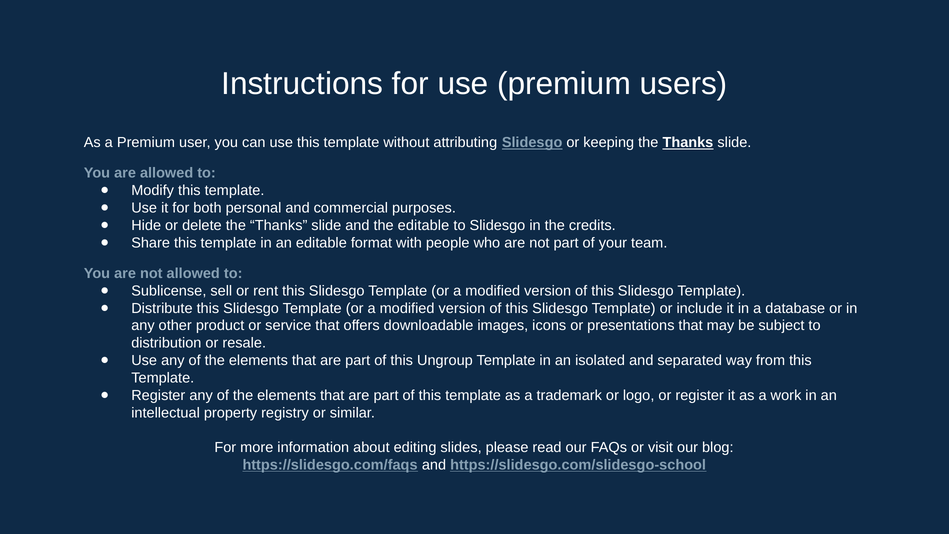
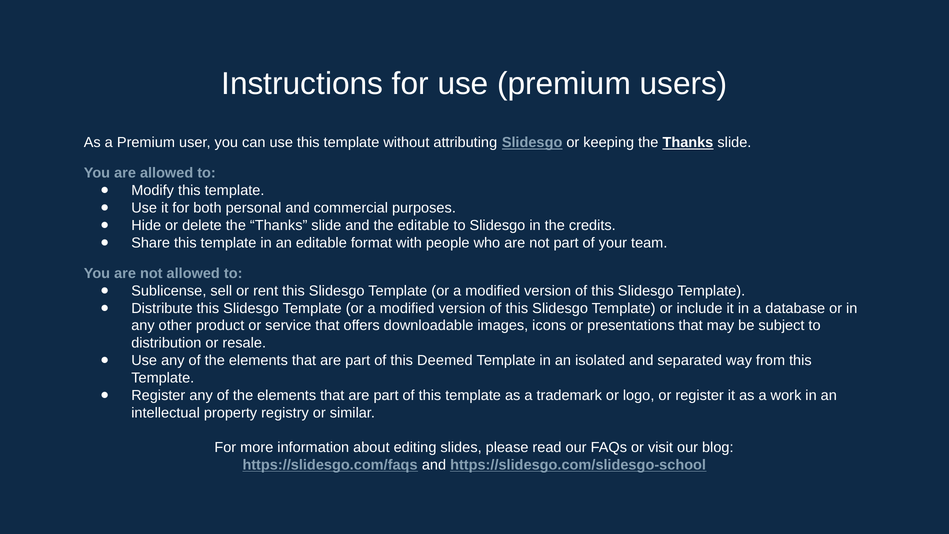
Ungroup: Ungroup -> Deemed
